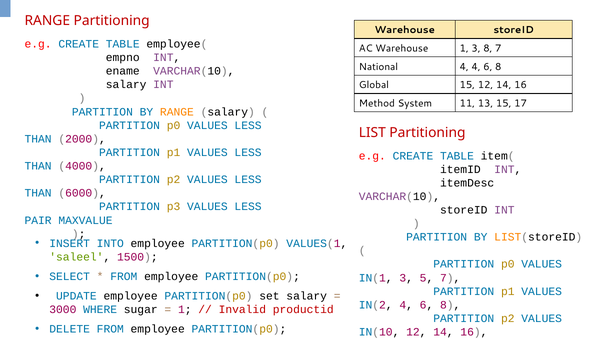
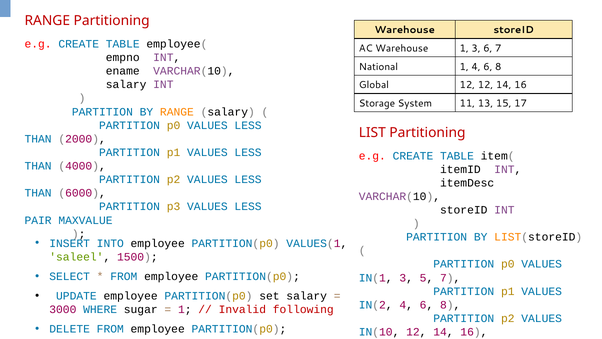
3 8: 8 -> 6
National 4: 4 -> 1
Global 15: 15 -> 12
Method: Method -> Storage
productid: productid -> following
